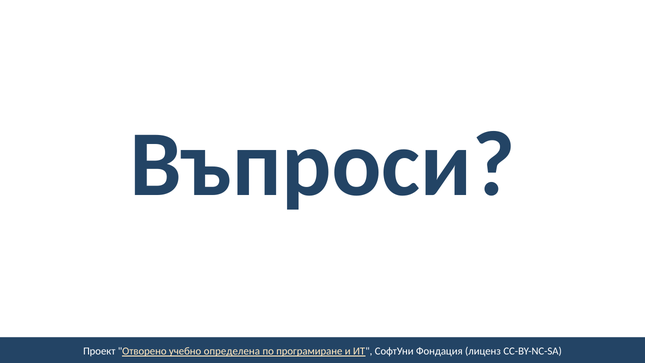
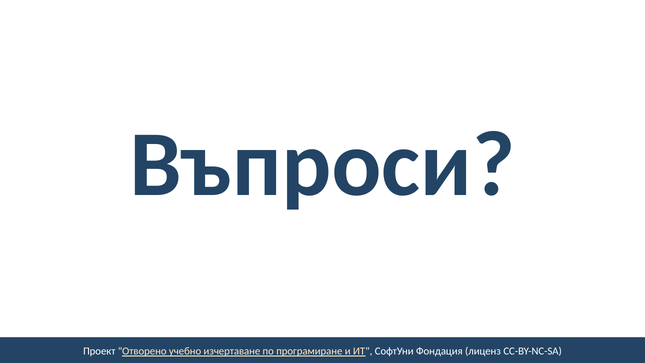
определена: определена -> изчертаване
